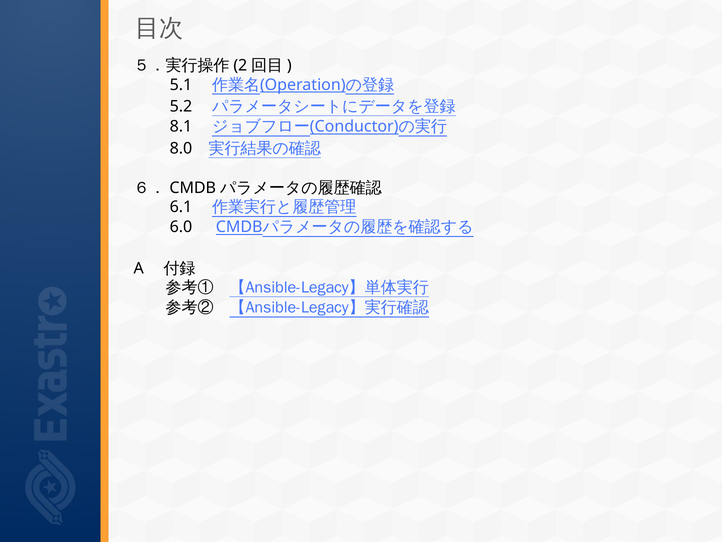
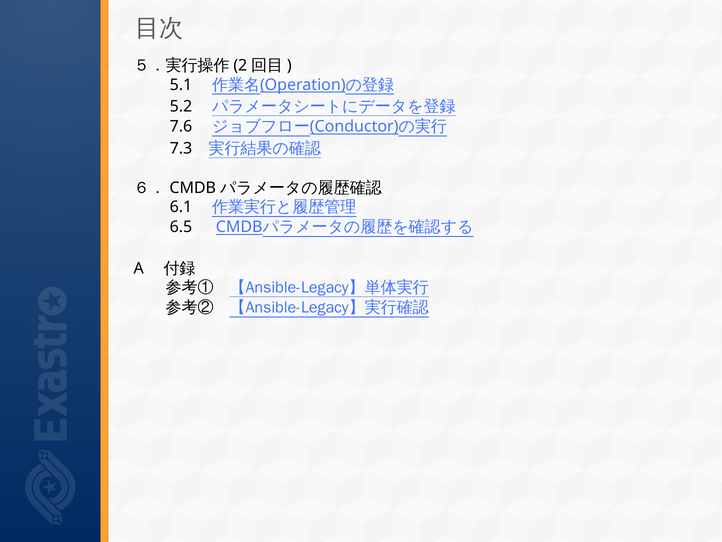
8.1: 8.1 -> 7.6
8.0: 8.0 -> 7.3
6.0: 6.0 -> 6.5
